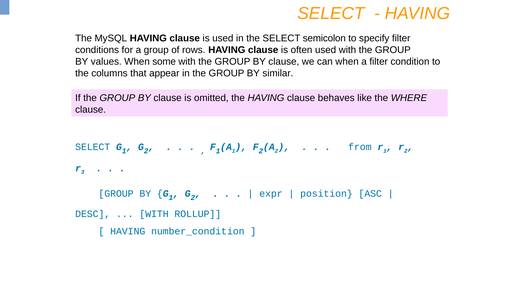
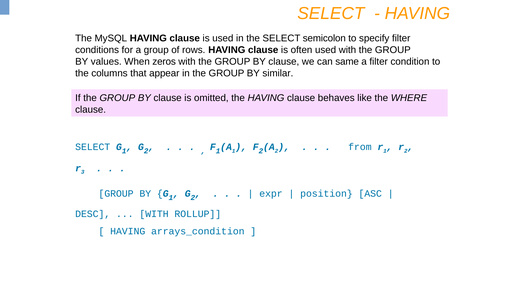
some: some -> zeros
can when: when -> same
number_condition: number_condition -> arrays_condition
